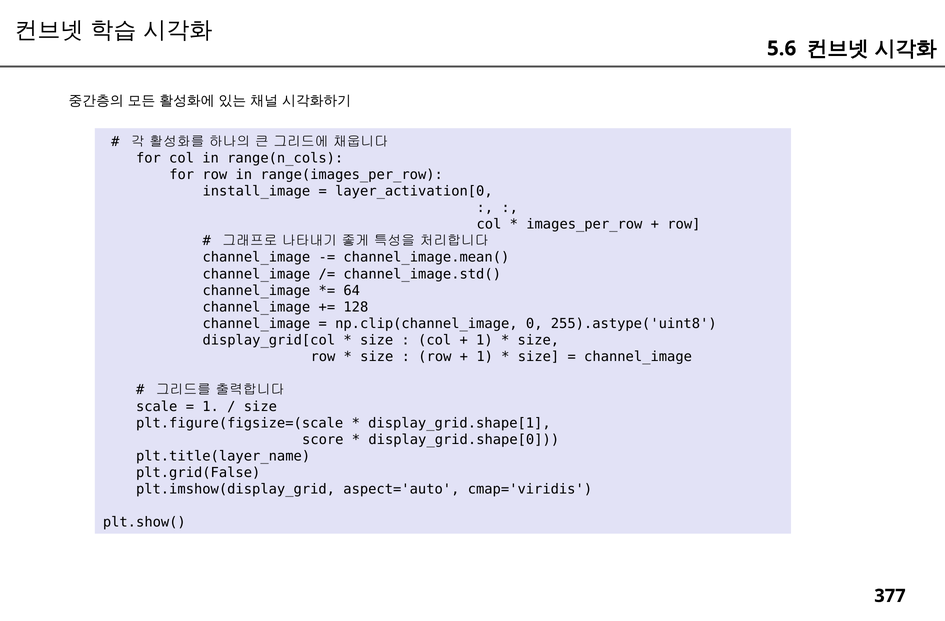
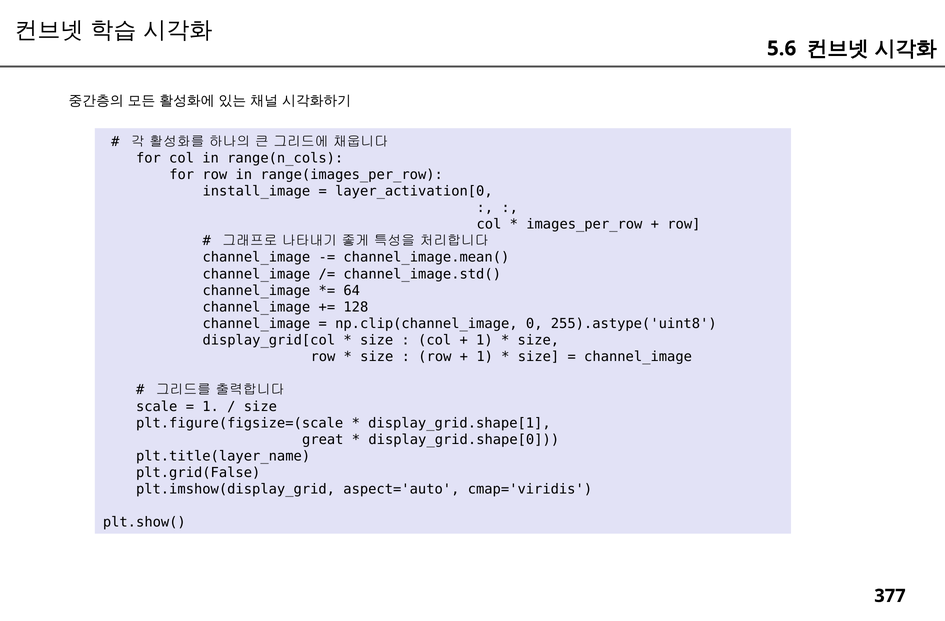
score: score -> great
